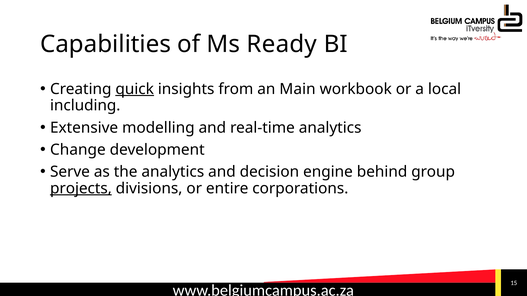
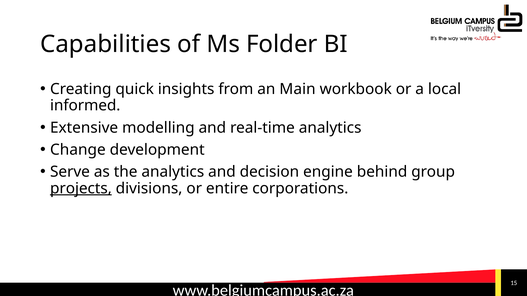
Ready: Ready -> Folder
quick underline: present -> none
including: including -> informed
